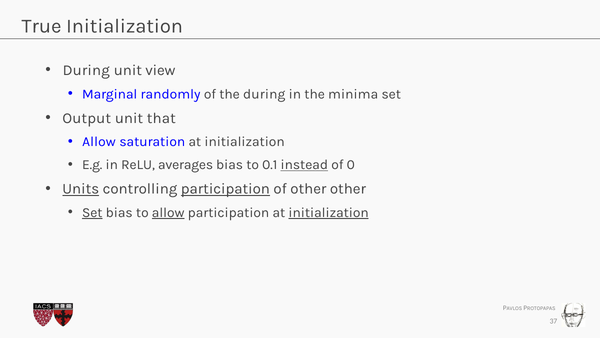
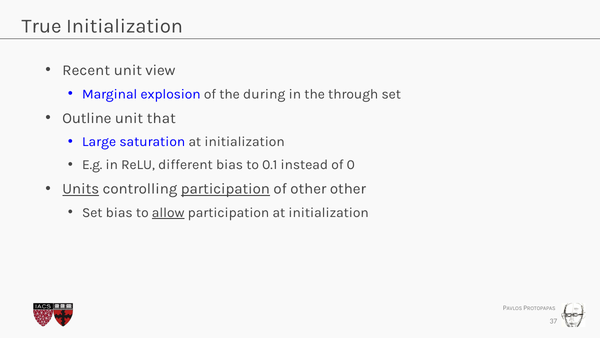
During at (86, 70): During -> Recent
randomly: randomly -> explosion
minima: minima -> through
Output: Output -> Outline
Allow at (99, 142): Allow -> Large
averages: averages -> different
instead underline: present -> none
Set at (92, 212) underline: present -> none
initialization at (329, 212) underline: present -> none
